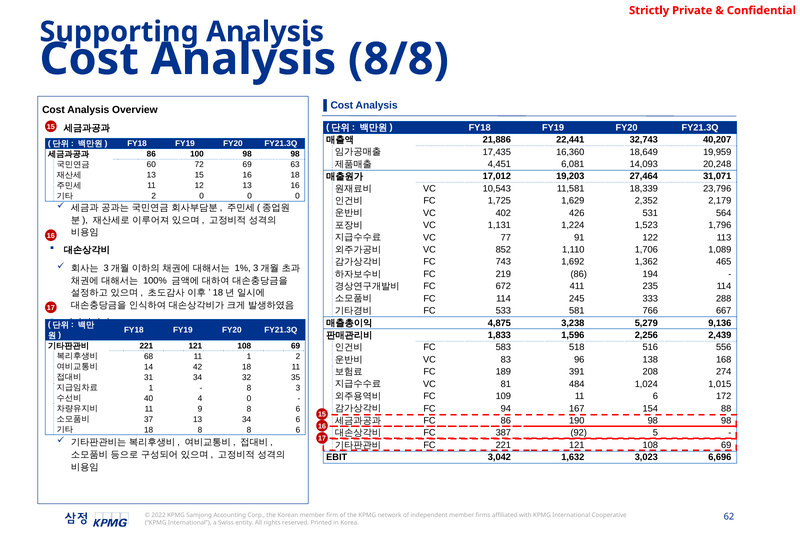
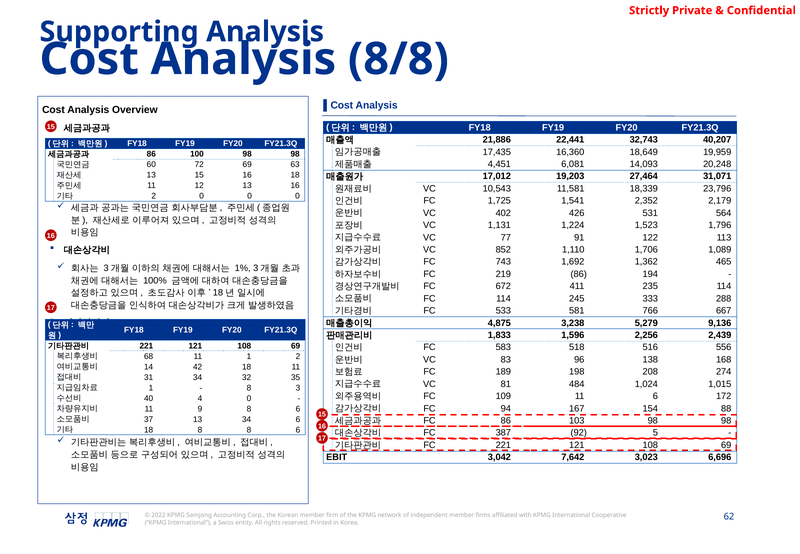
1,629: 1,629 -> 1,541
391: 391 -> 198
190: 190 -> 103
1,632: 1,632 -> 7,642
